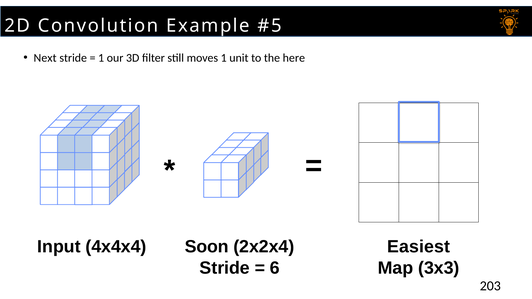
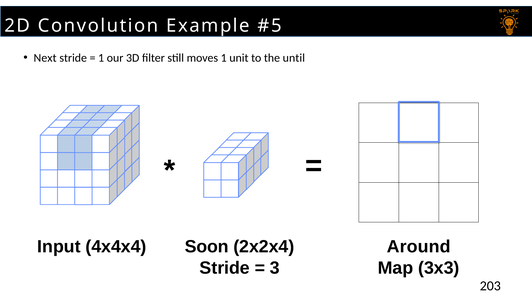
here: here -> until
Easiest: Easiest -> Around
6: 6 -> 3
